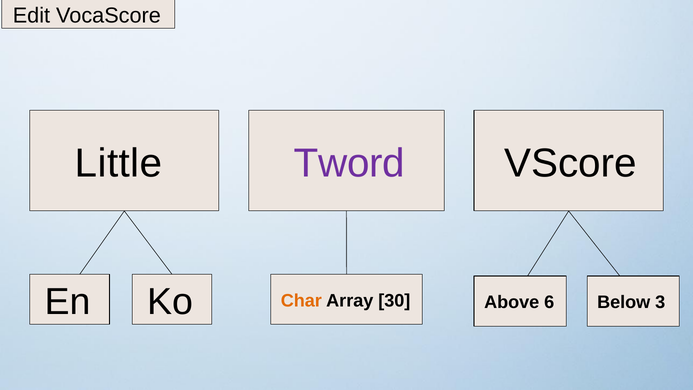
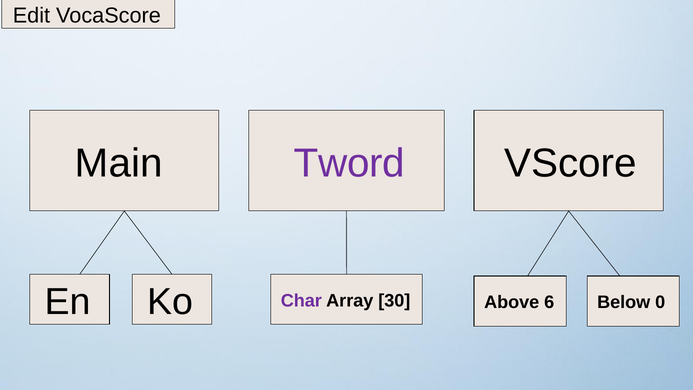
Little: Little -> Main
Char colour: orange -> purple
3: 3 -> 0
